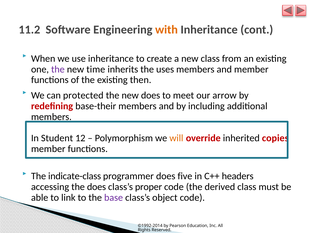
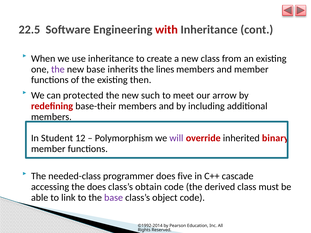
11.2: 11.2 -> 22.5
with colour: orange -> red
new time: time -> base
uses: uses -> lines
new does: does -> such
will colour: orange -> purple
copies: copies -> binary
indicate-class: indicate-class -> needed-class
headers: headers -> cascade
proper: proper -> obtain
